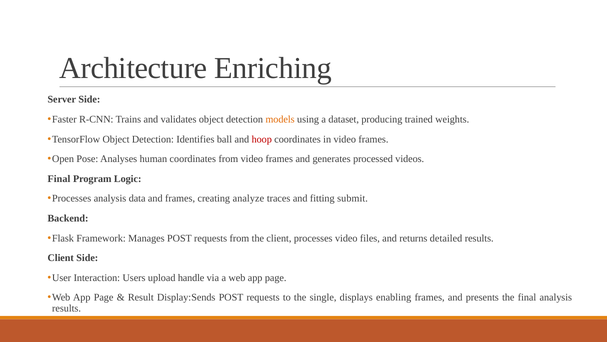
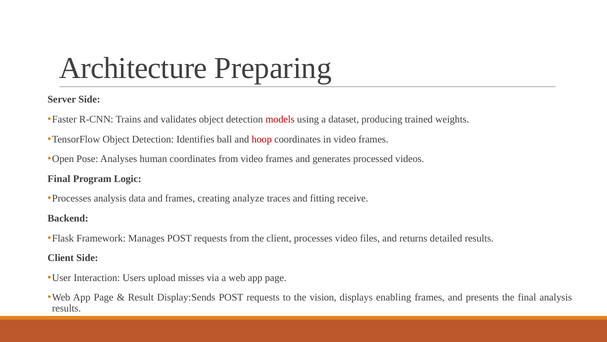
Enriching: Enriching -> Preparing
models colour: orange -> red
submit: submit -> receive
handle: handle -> misses
single: single -> vision
